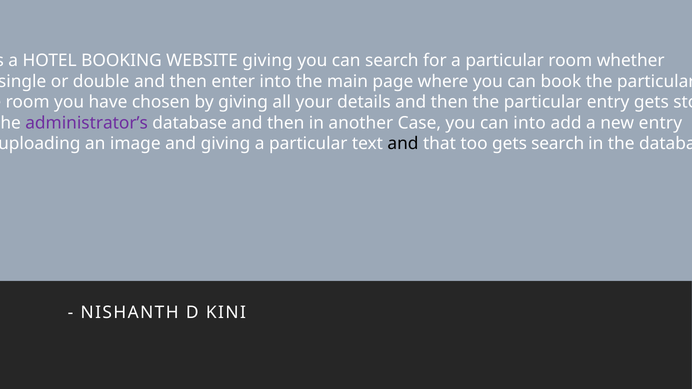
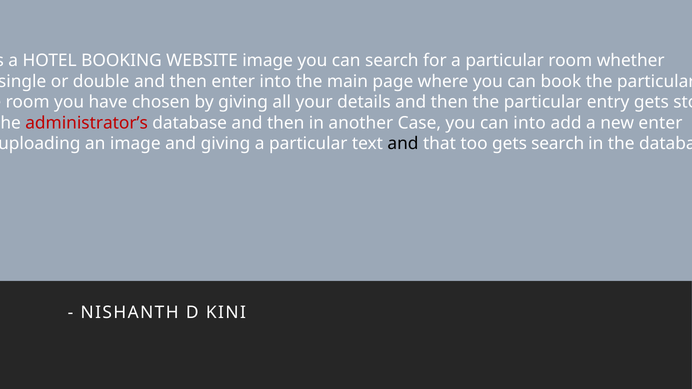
WEBSITE giving: giving -> image
administrator’s colour: purple -> red
new entry: entry -> enter
